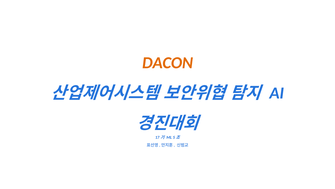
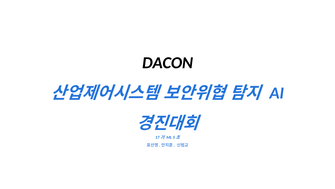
DACON colour: orange -> black
